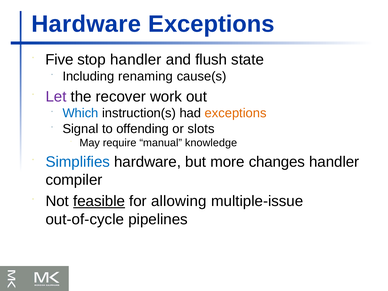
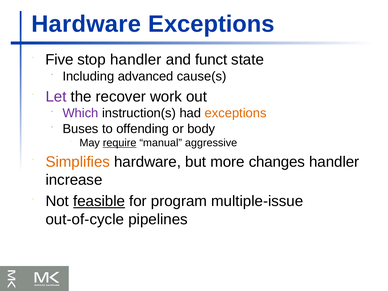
flush: flush -> funct
renaming: renaming -> advanced
Which colour: blue -> purple
Signal: Signal -> Buses
slots: slots -> body
require underline: none -> present
knowledge: knowledge -> aggressive
Simplifies colour: blue -> orange
compiler: compiler -> increase
allowing: allowing -> program
